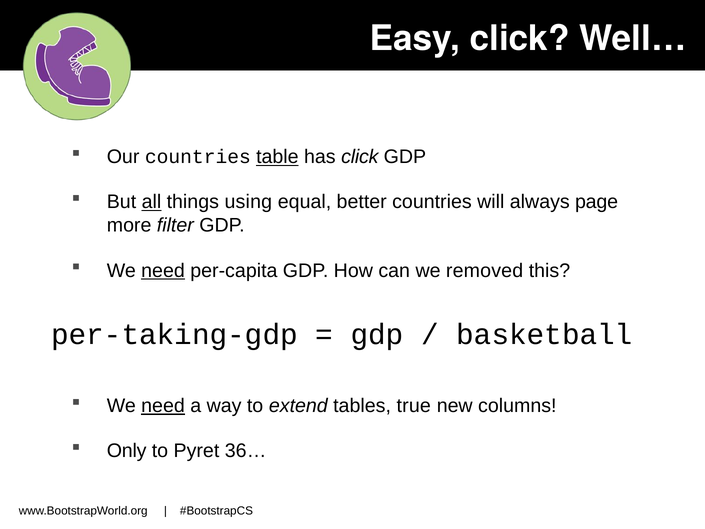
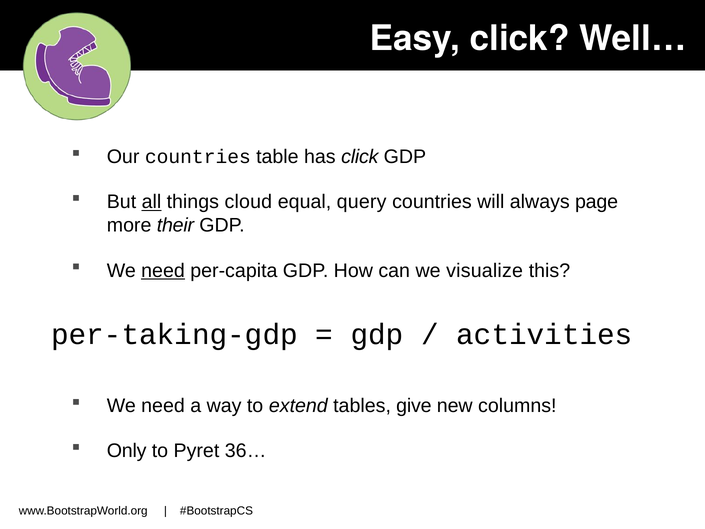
table underline: present -> none
using: using -> cloud
better: better -> query
filter: filter -> their
removed: removed -> visualize
basketball: basketball -> activities
need at (163, 406) underline: present -> none
true: true -> give
